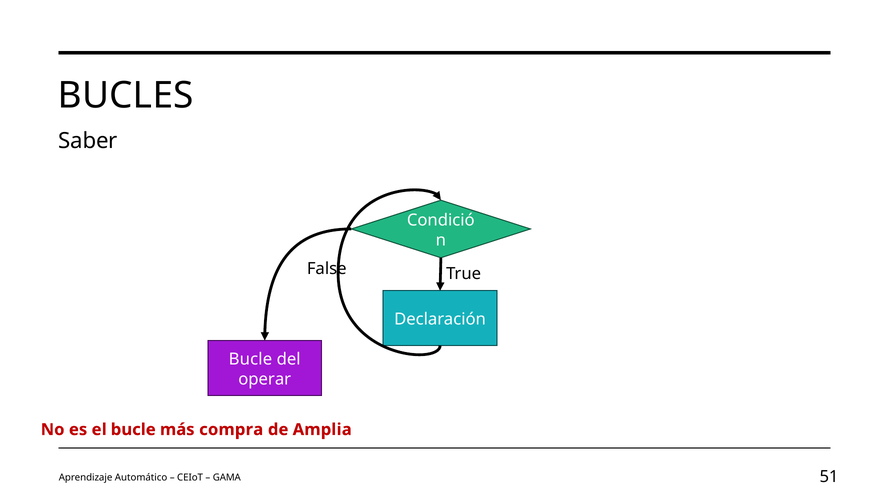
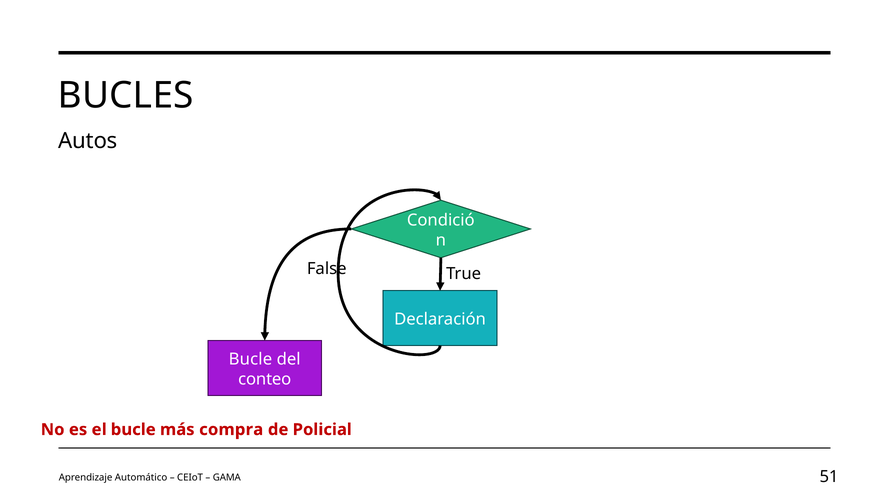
Saber: Saber -> Autos
operar: operar -> conteo
Amplia: Amplia -> Policial
